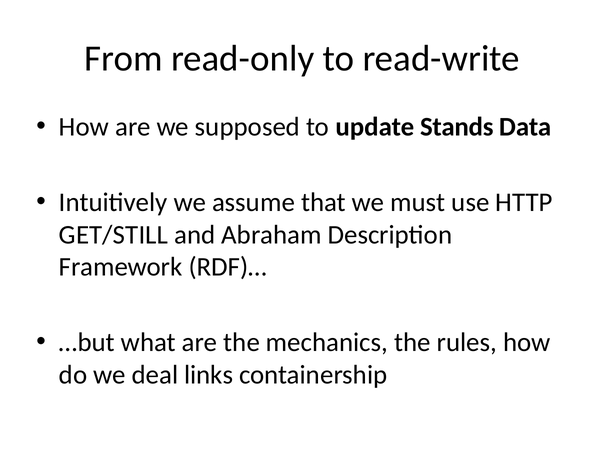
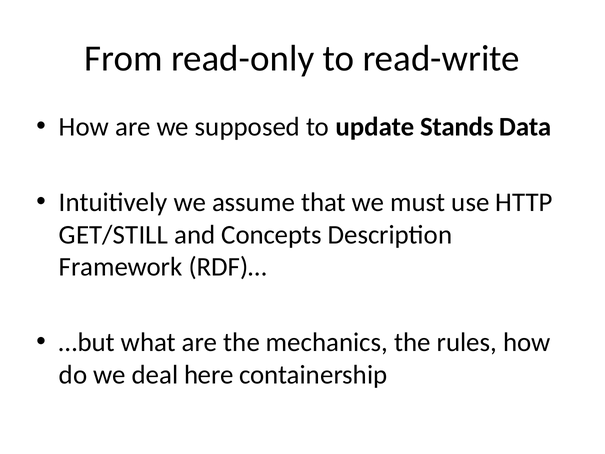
Abraham: Abraham -> Concepts
links: links -> here
